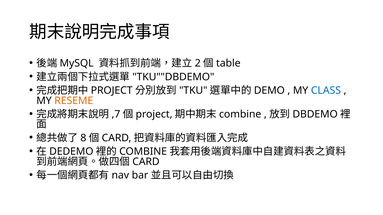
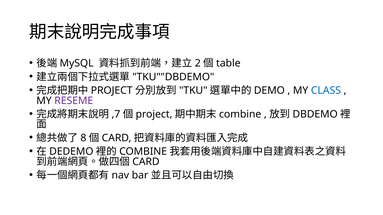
RESEME colour: orange -> purple
